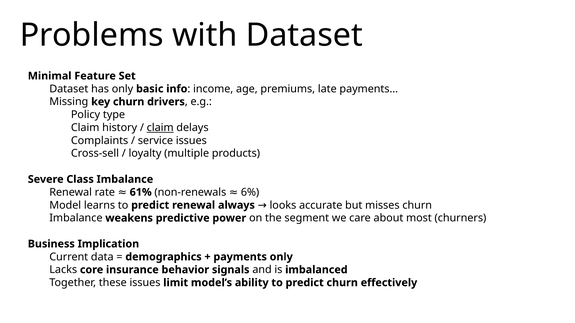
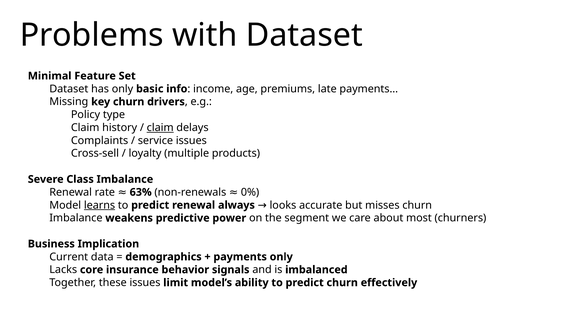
61%: 61% -> 63%
6%: 6% -> 0%
learns underline: none -> present
